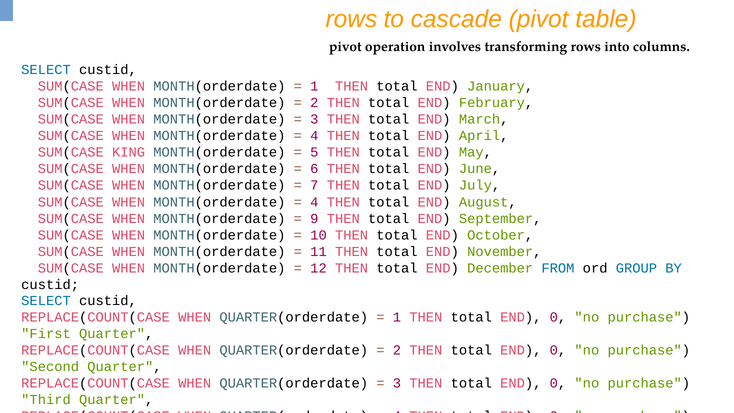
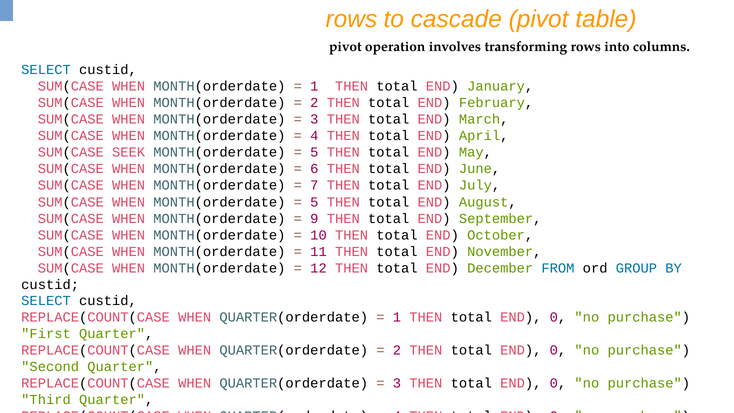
KING: KING -> SEEK
4 at (314, 202): 4 -> 5
